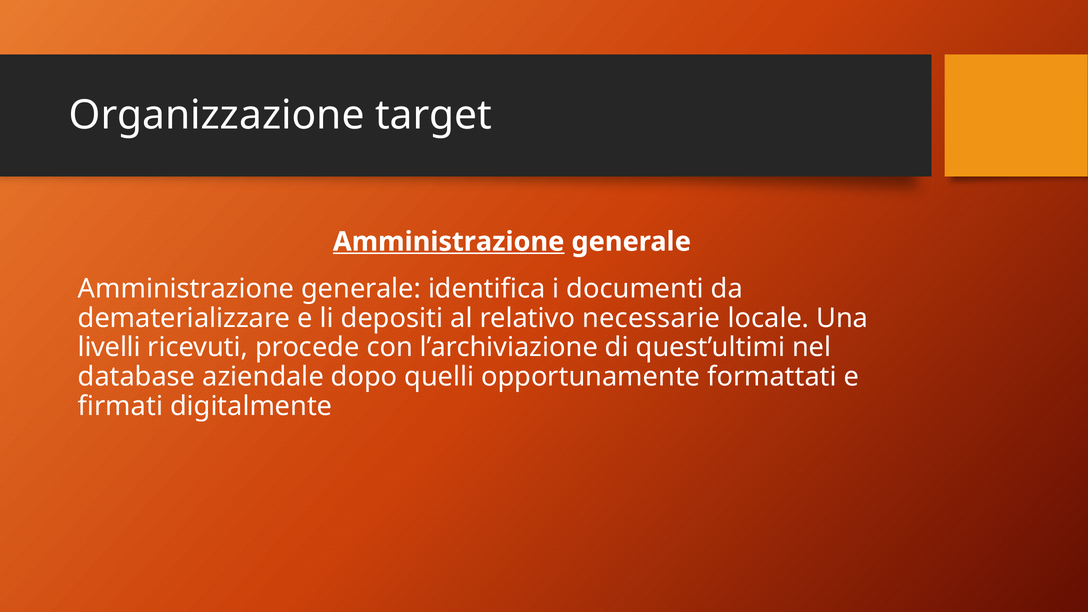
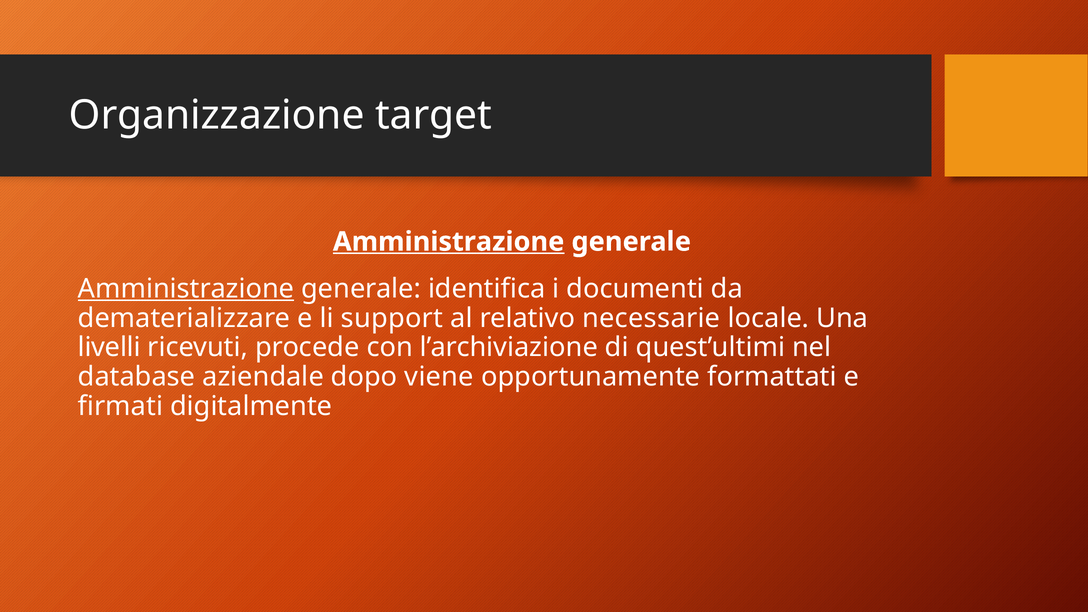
Amministrazione at (186, 289) underline: none -> present
depositi: depositi -> support
quelli: quelli -> viene
